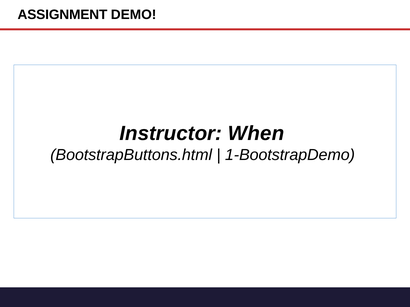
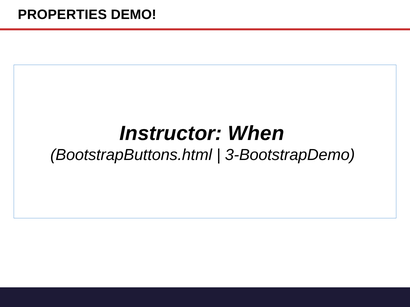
ASSIGNMENT: ASSIGNMENT -> PROPERTIES
1-BootstrapDemo: 1-BootstrapDemo -> 3-BootstrapDemo
